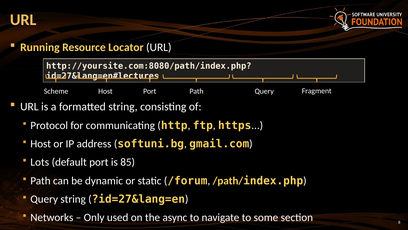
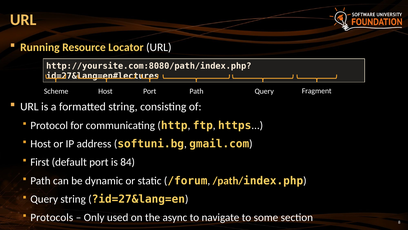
Lots: Lots -> First
85: 85 -> 84
Networks: Networks -> Protocols
